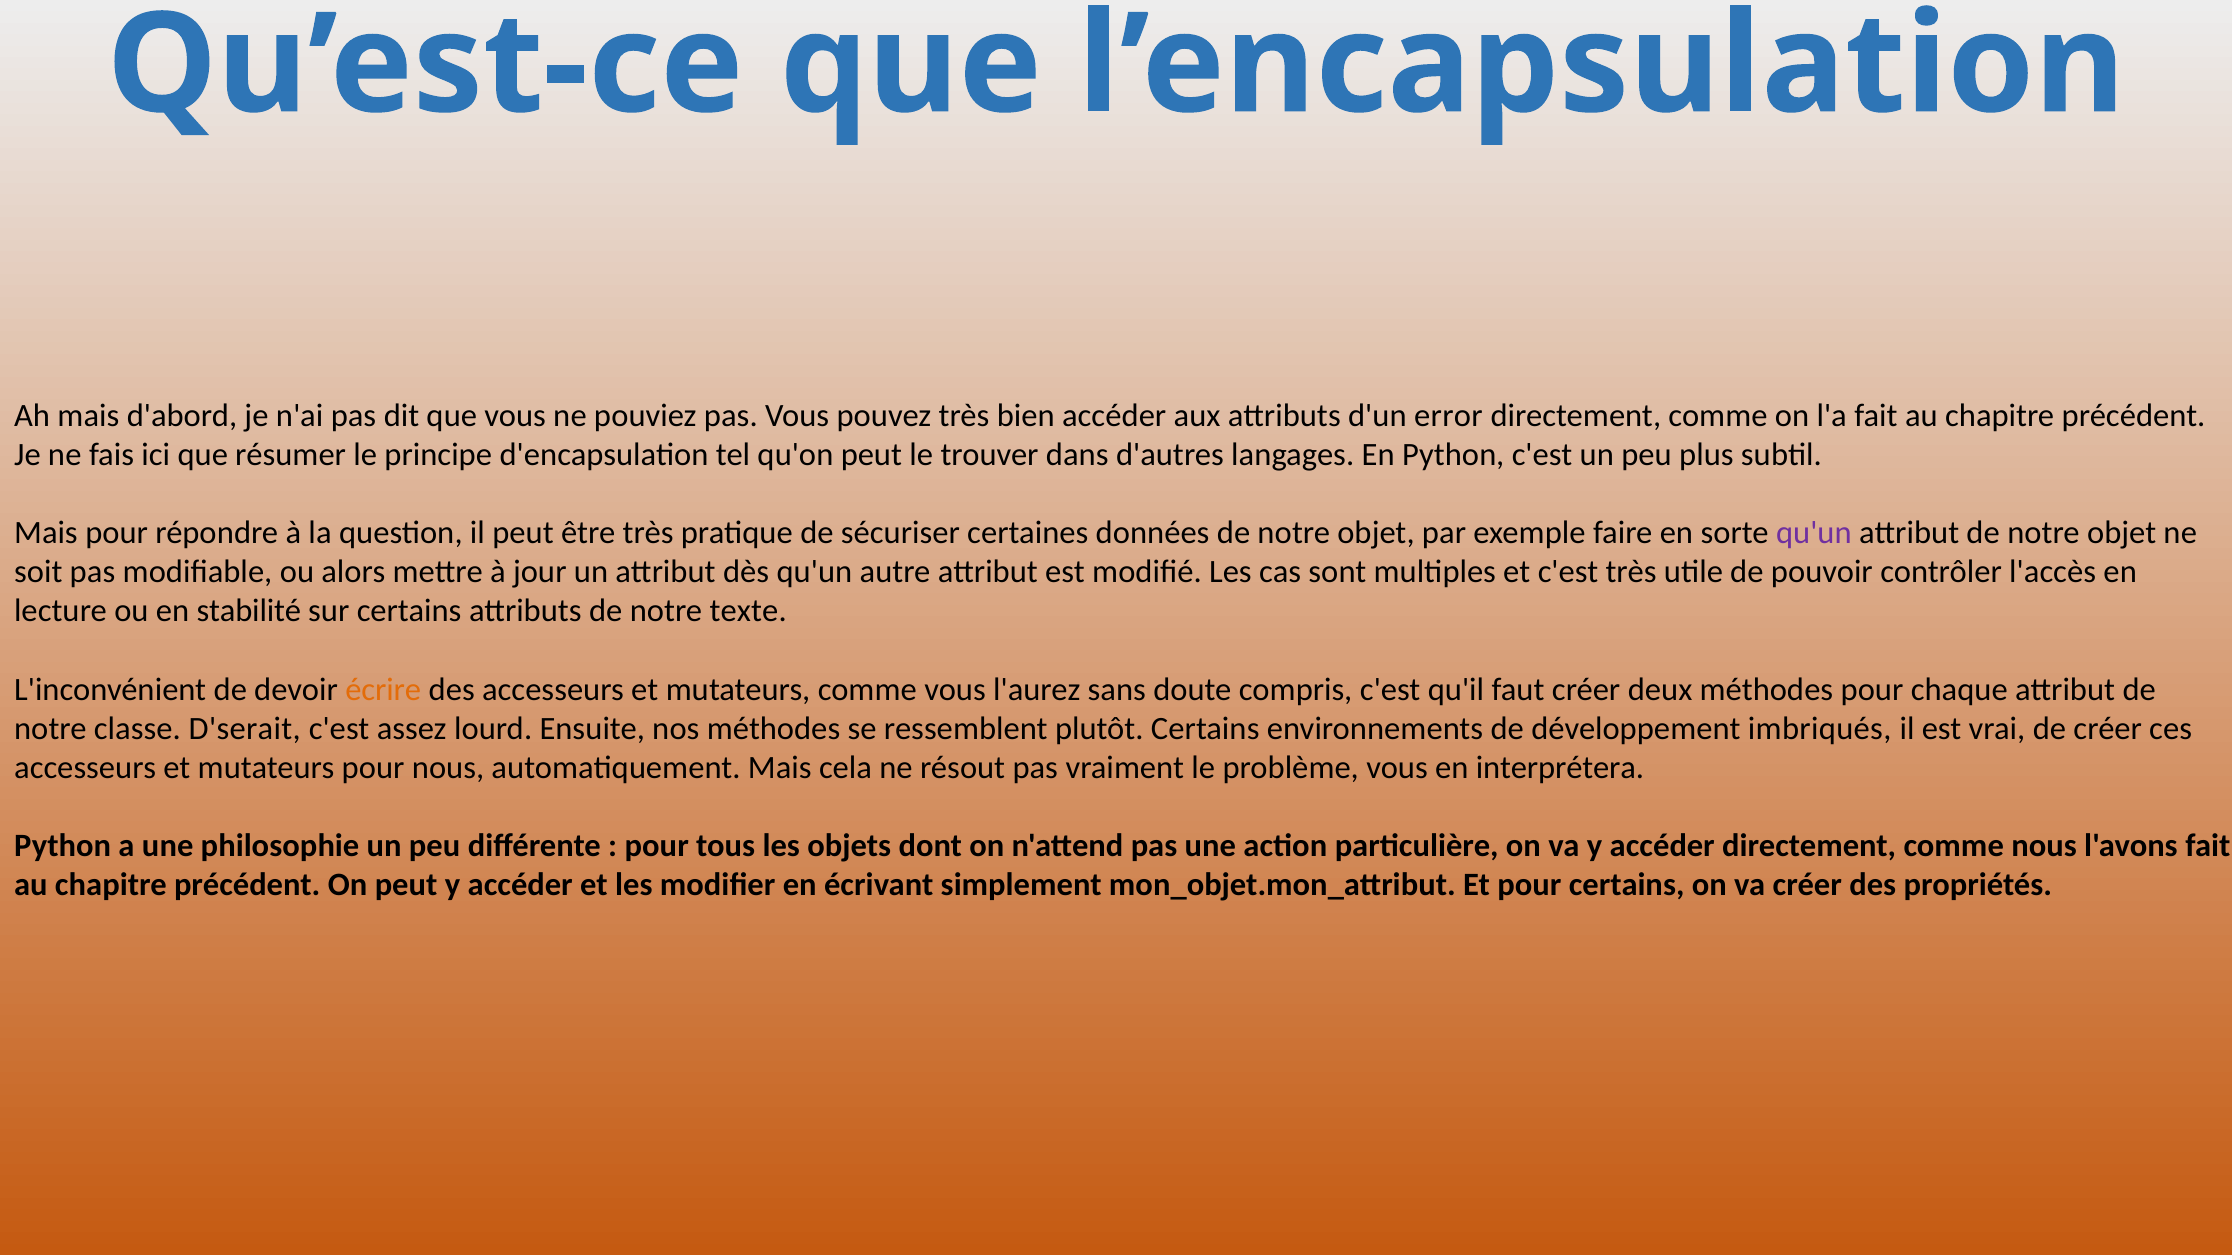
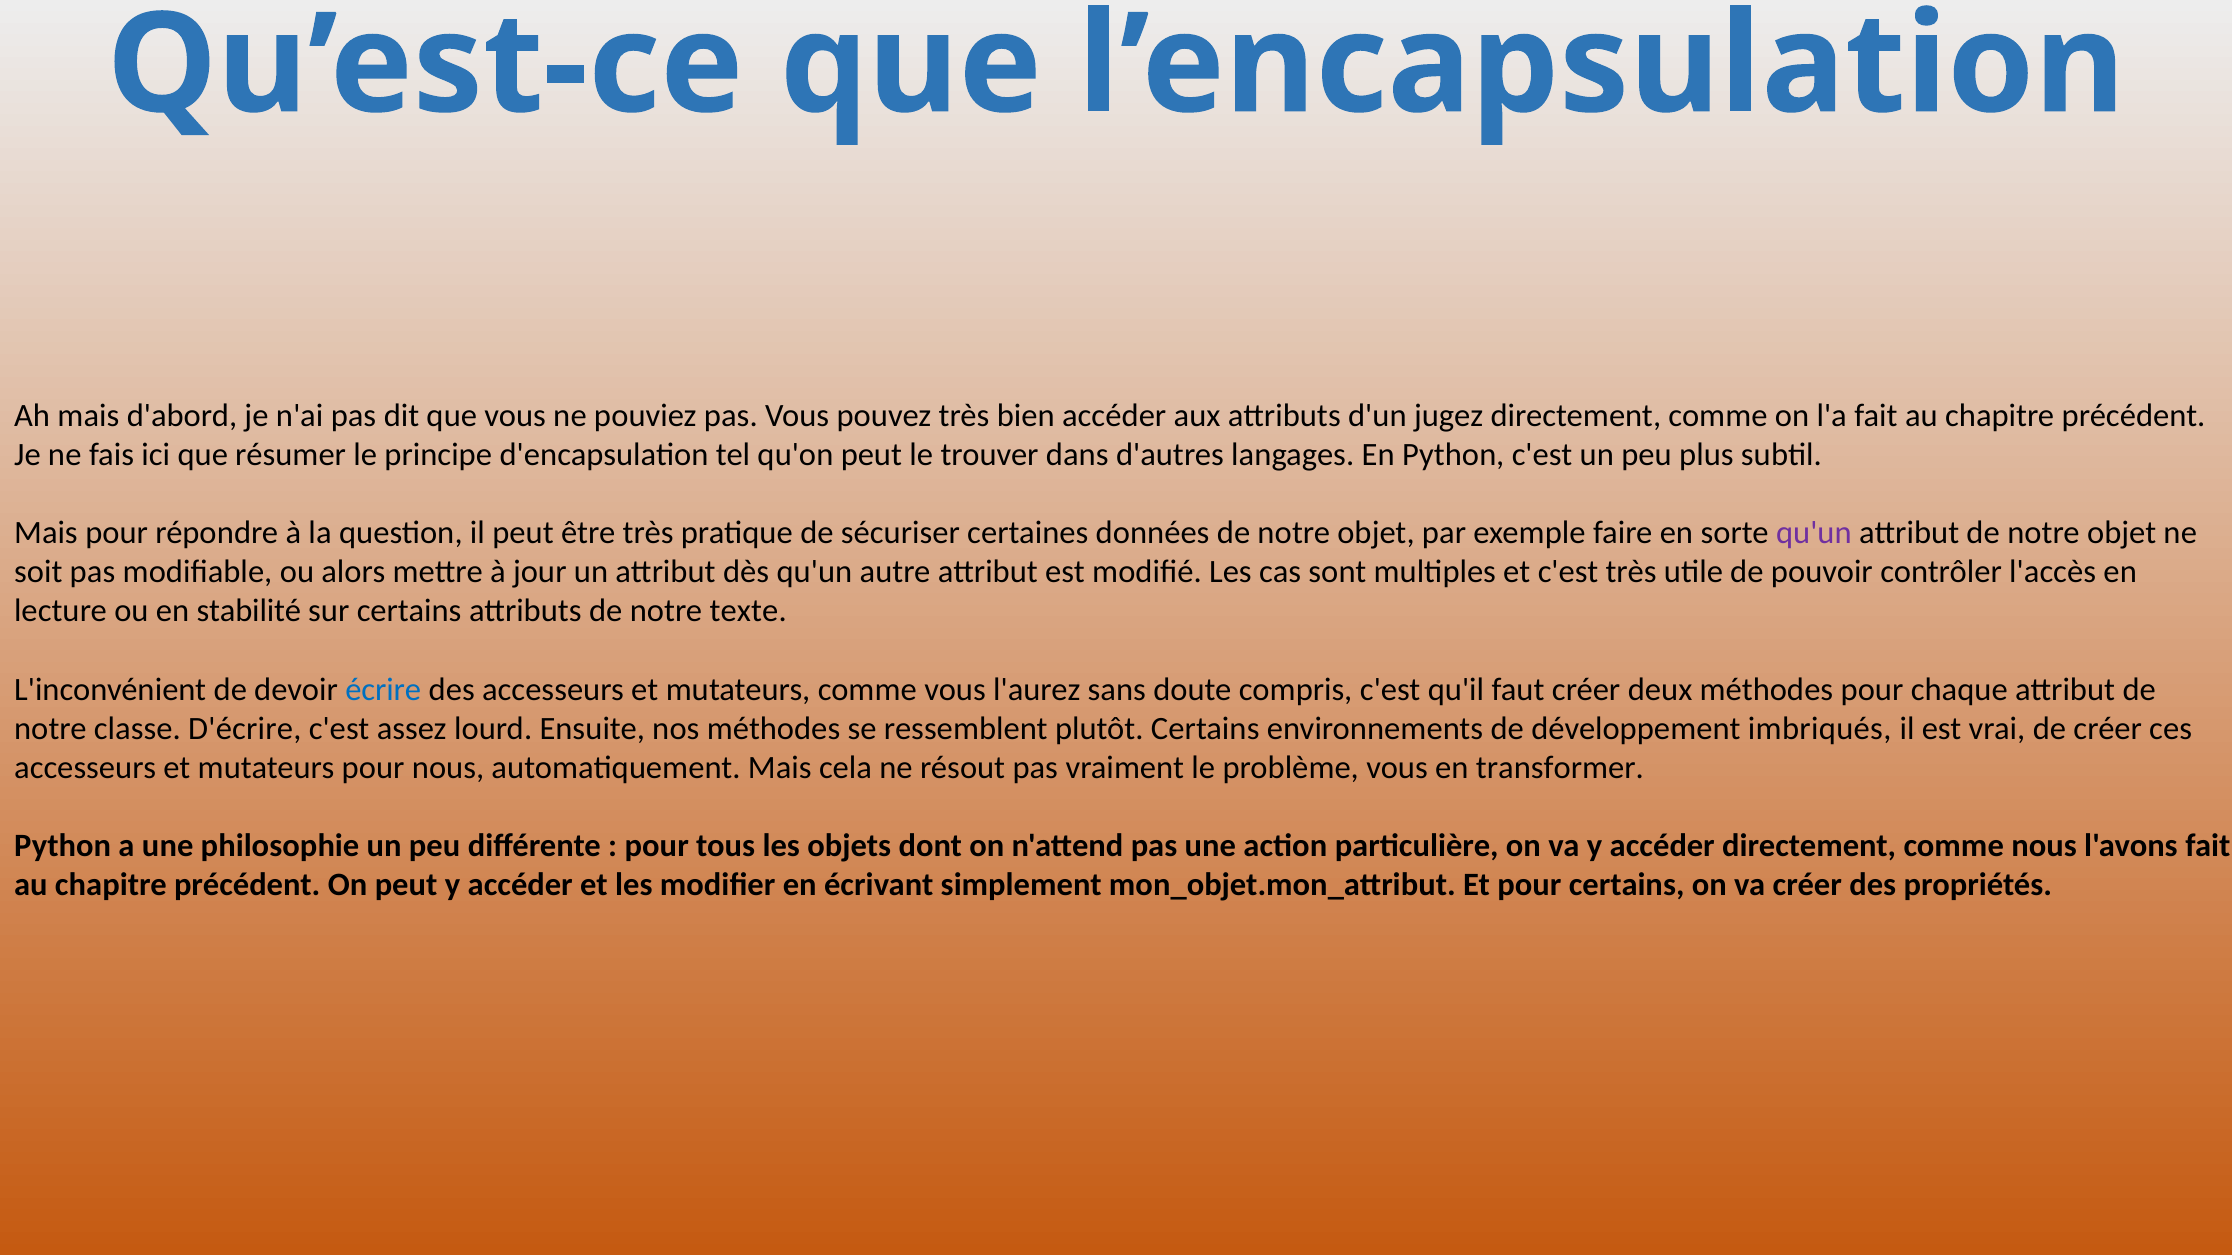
error: error -> jugez
écrire colour: orange -> blue
D'serait: D'serait -> D'écrire
interprétera: interprétera -> transformer
